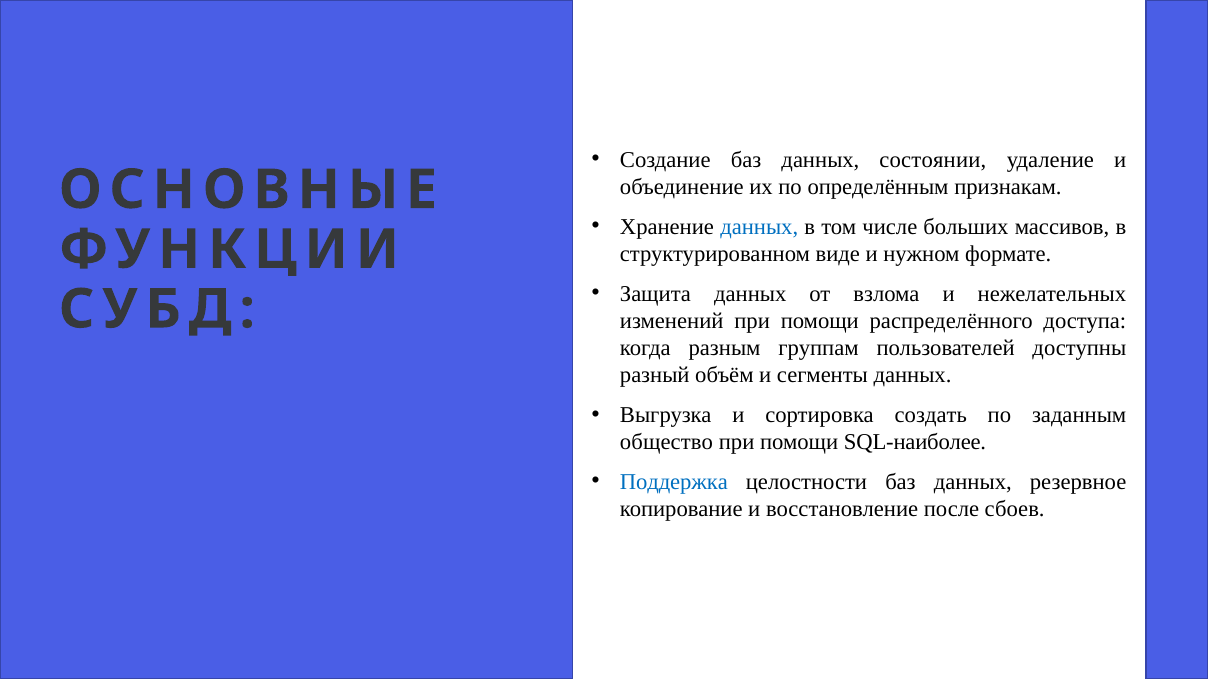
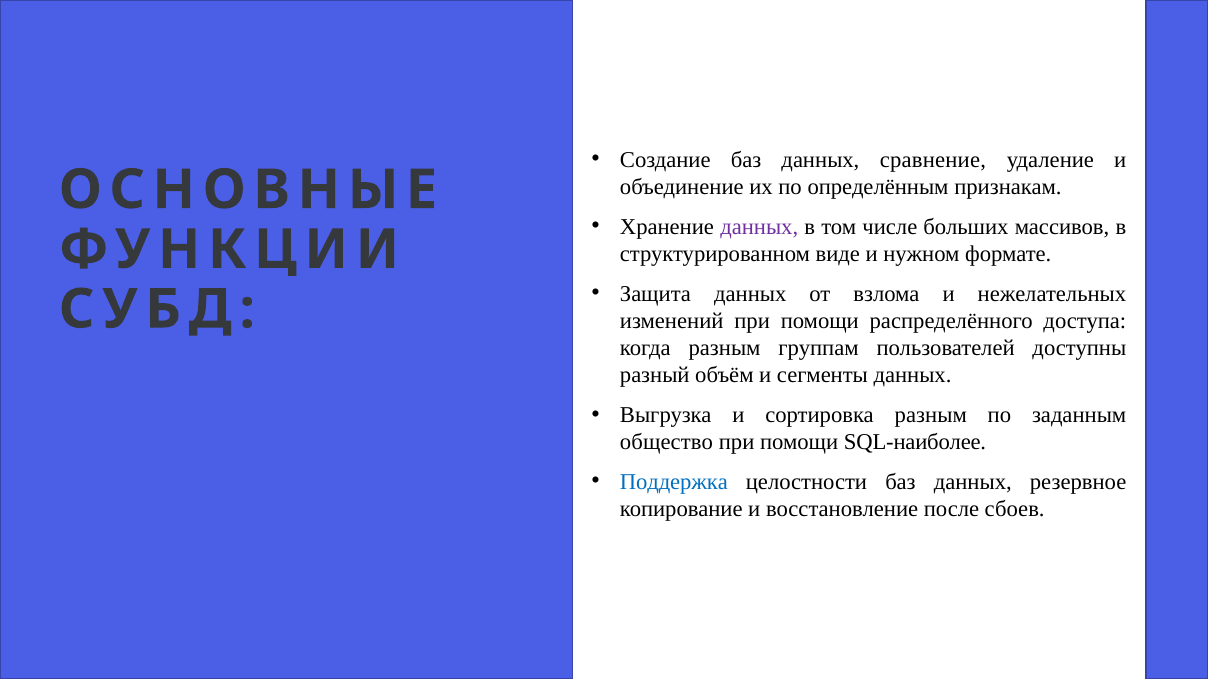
состоянии: состоянии -> сравнение
данных at (759, 227) colour: blue -> purple
сортировка создать: создать -> разным
